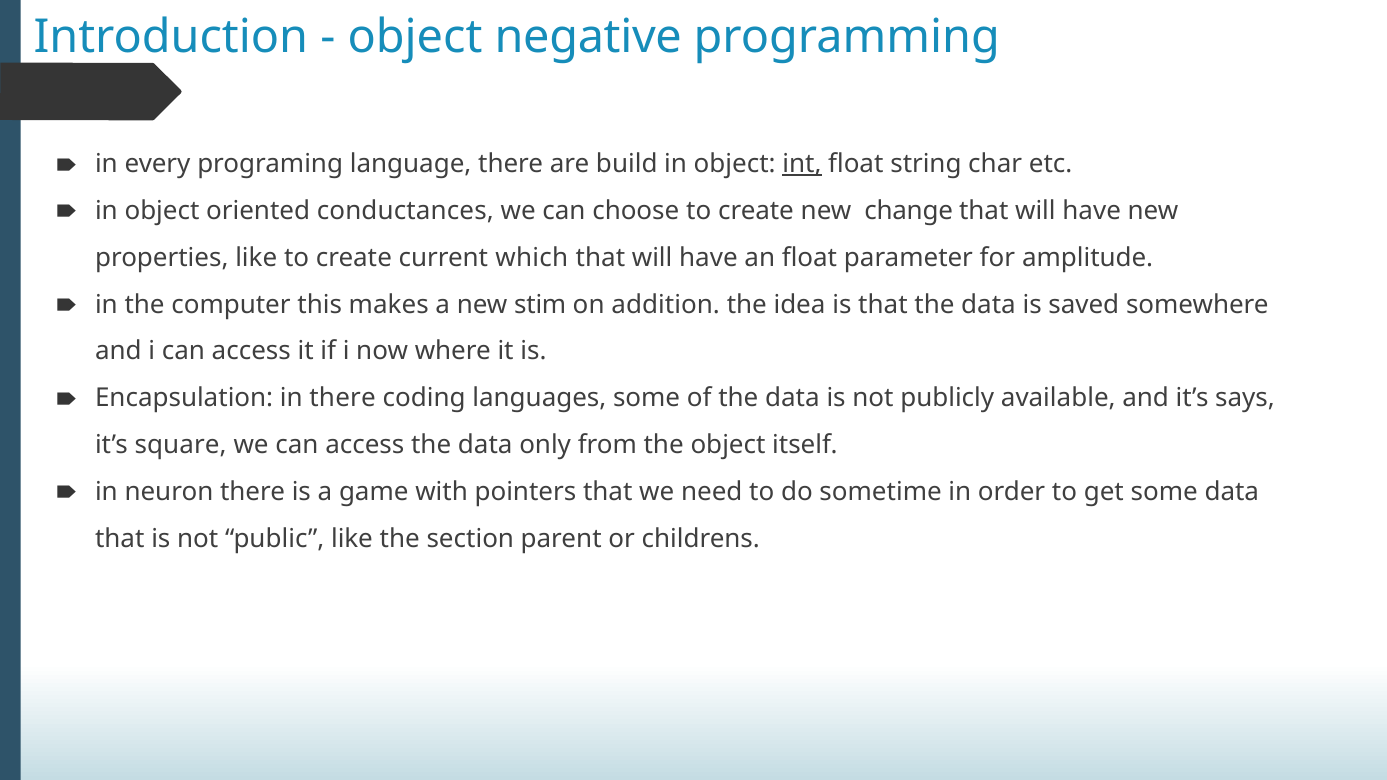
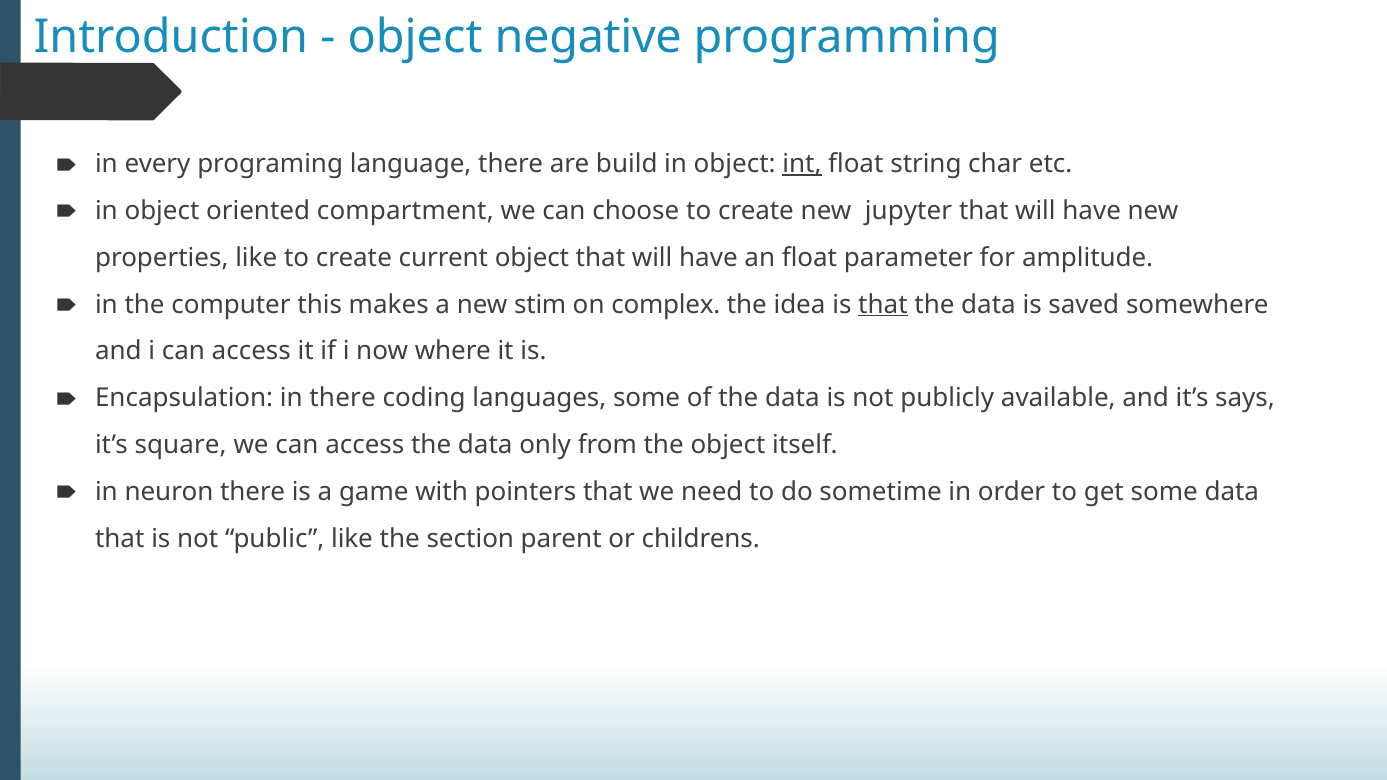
conductances: conductances -> compartment
change: change -> jupyter
current which: which -> object
addition: addition -> complex
that at (883, 305) underline: none -> present
